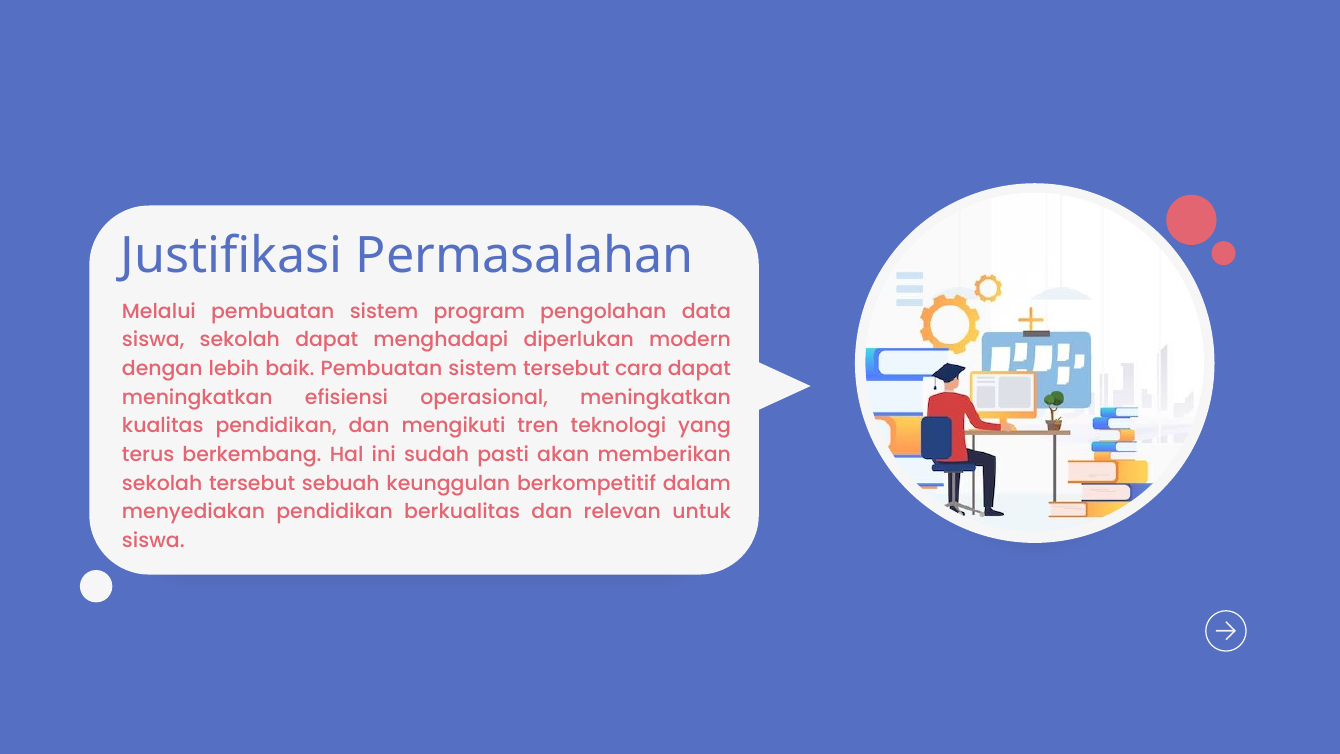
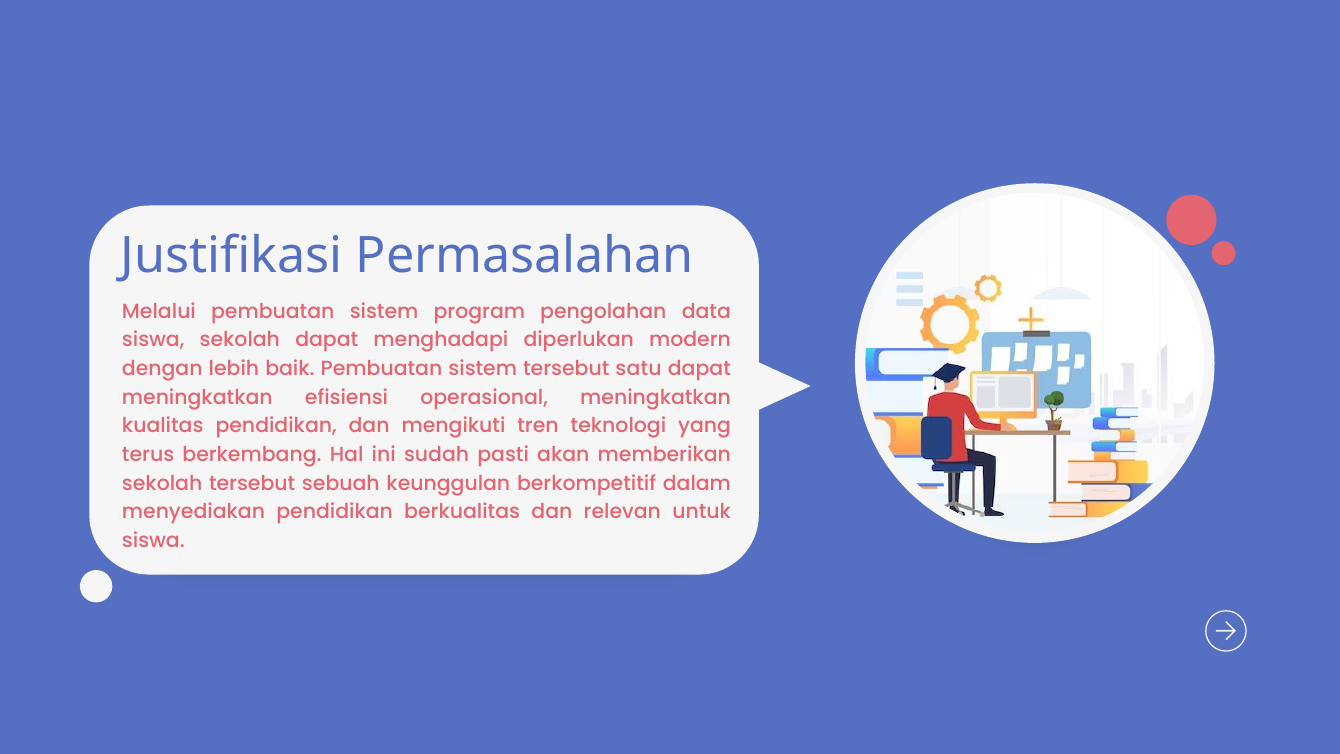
cara: cara -> satu
